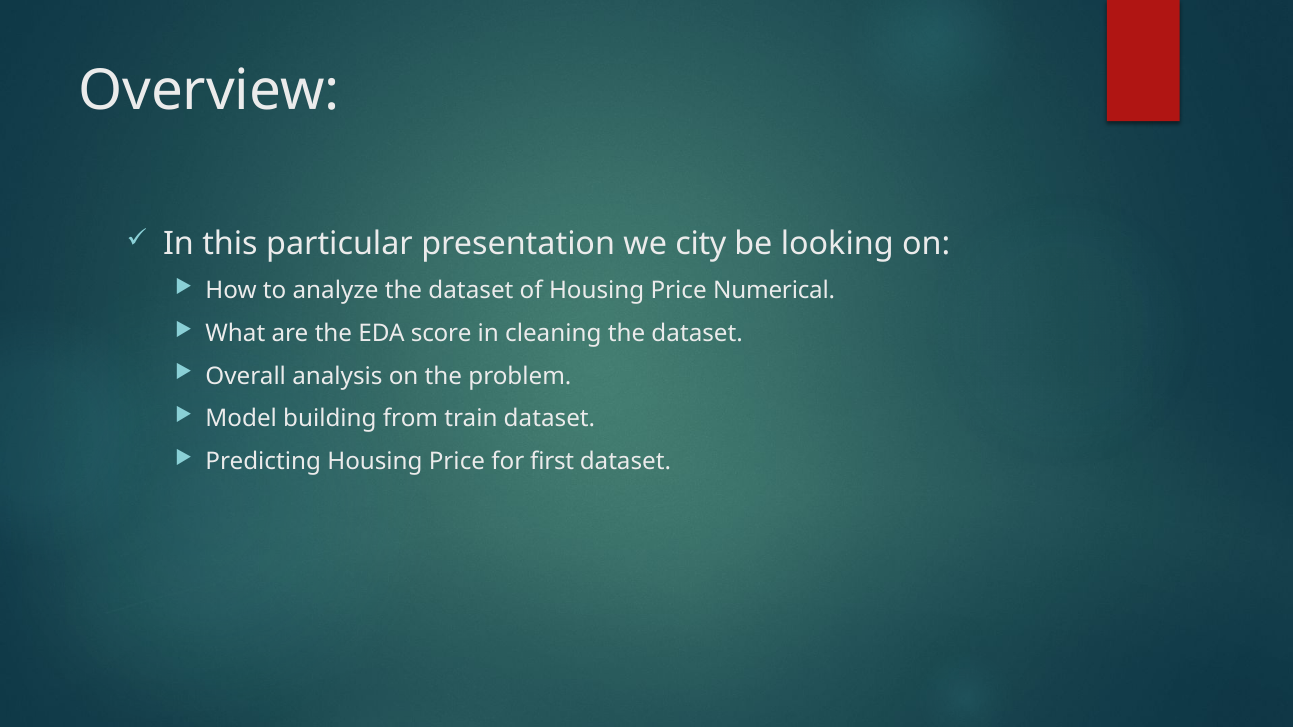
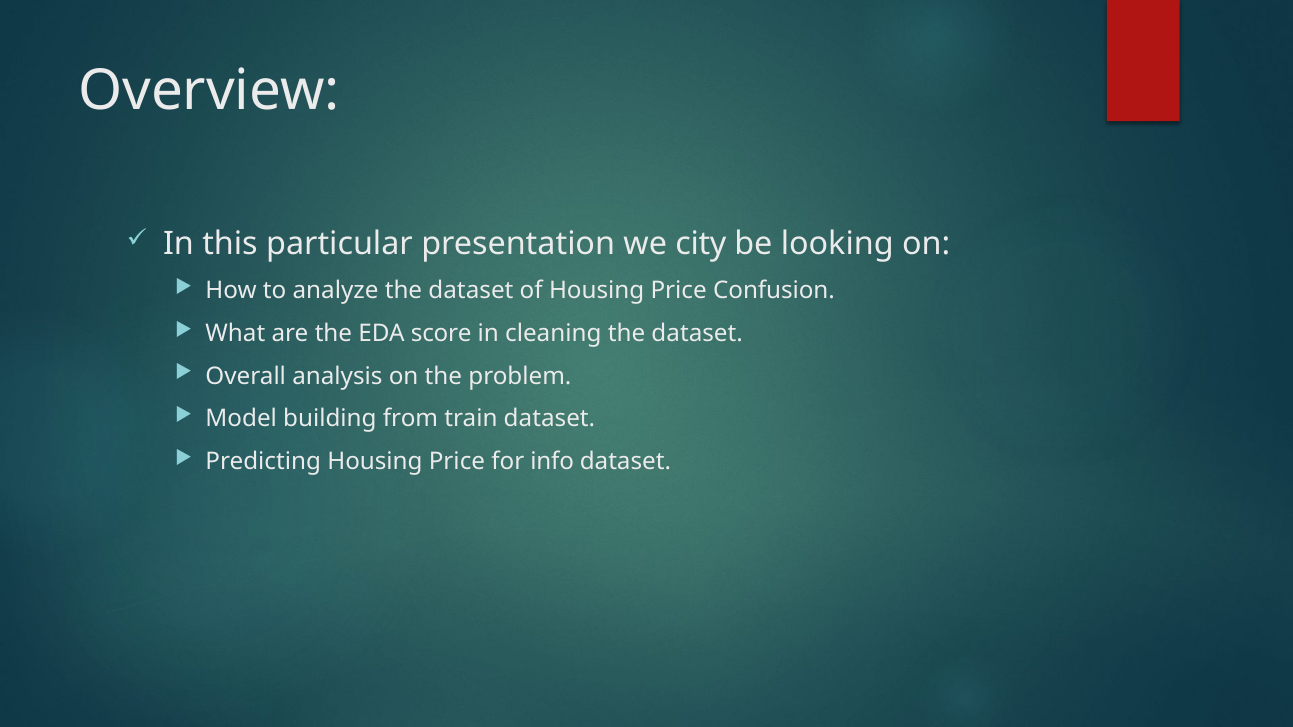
Numerical: Numerical -> Confusion
first: first -> info
